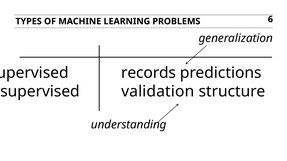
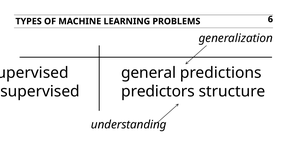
records: records -> general
validation: validation -> predictors
